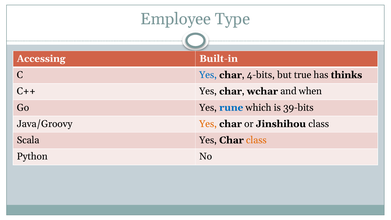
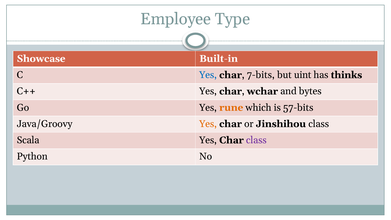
Accessing: Accessing -> Showcase
4-bits: 4-bits -> 7-bits
true: true -> uint
when: when -> bytes
rune colour: blue -> orange
39-bits: 39-bits -> 57-bits
class at (256, 140) colour: orange -> purple
